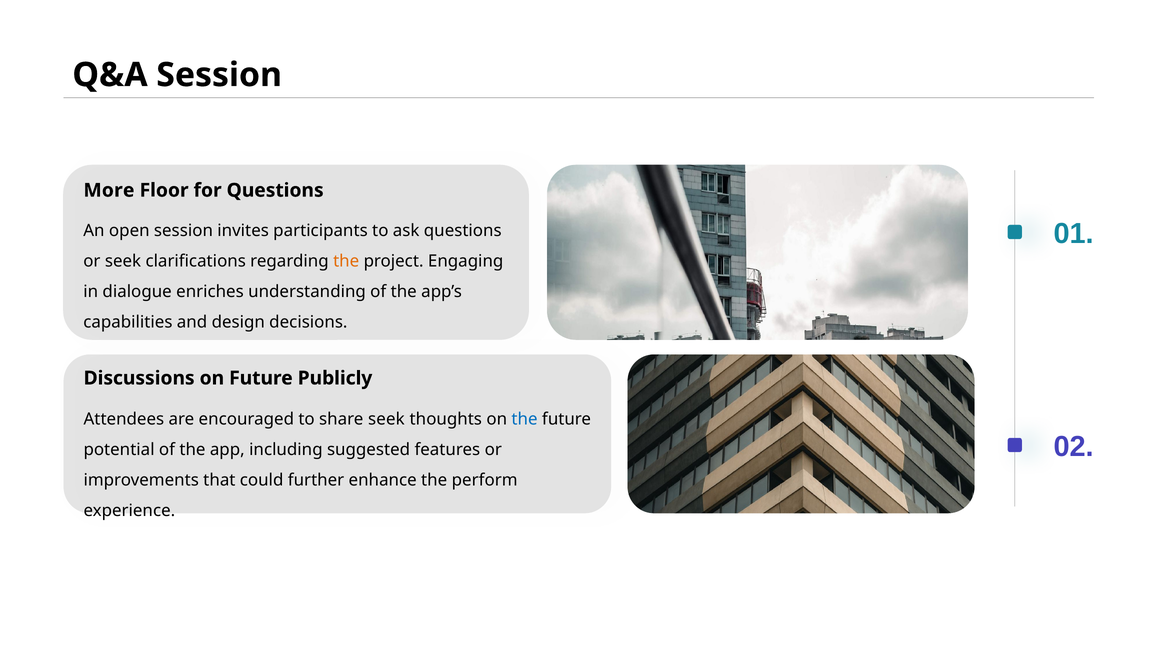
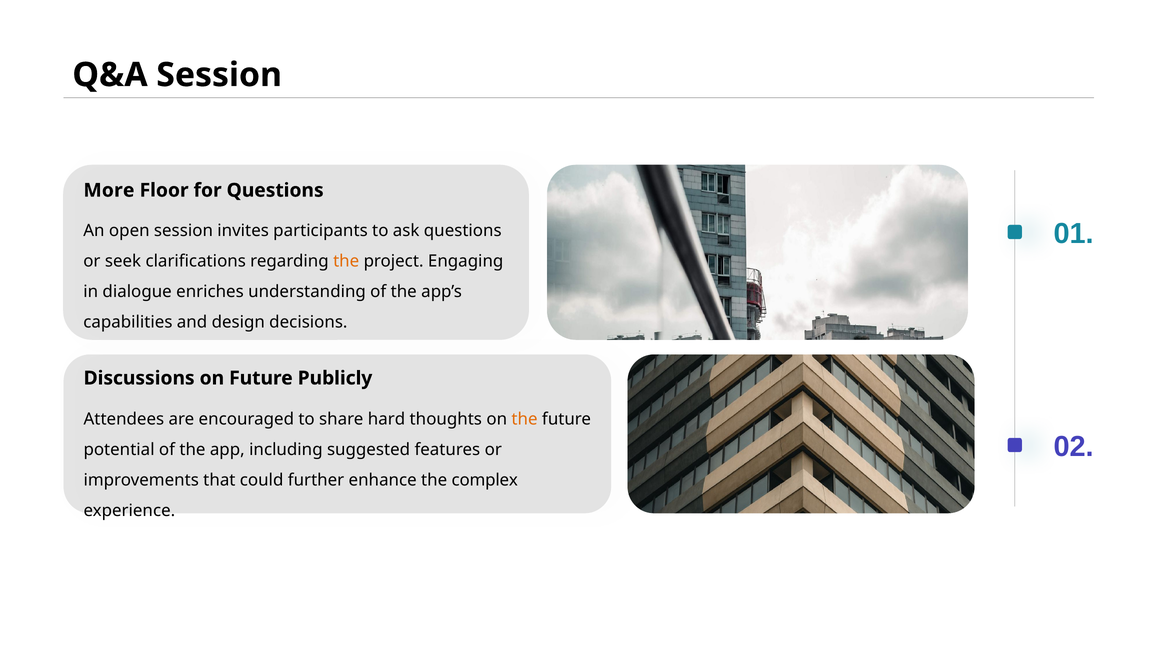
share seek: seek -> hard
the at (525, 419) colour: blue -> orange
perform: perform -> complex
